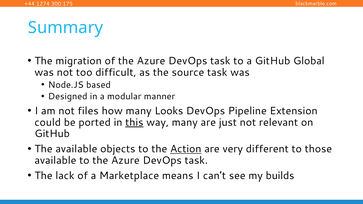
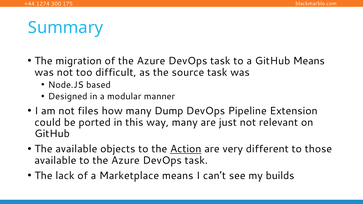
GitHub Global: Global -> Means
Looks: Looks -> Dump
this underline: present -> none
